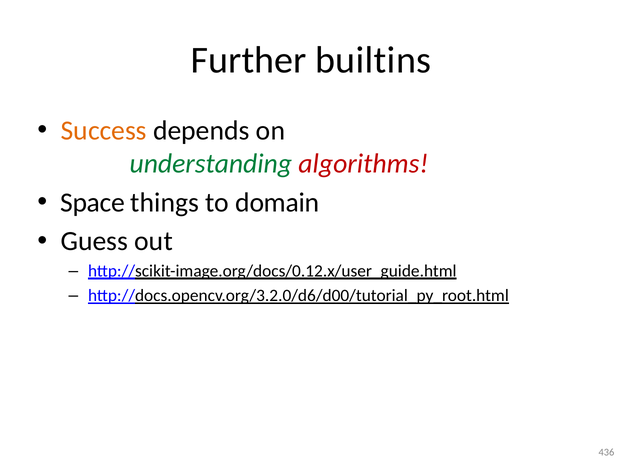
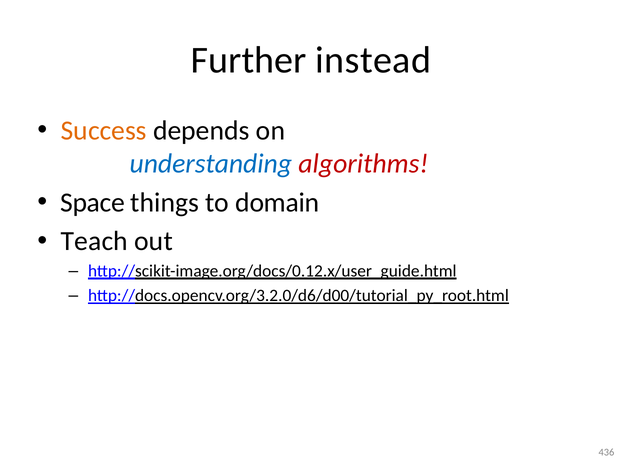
builtins: builtins -> instead
understanding colour: green -> blue
Guess: Guess -> Teach
